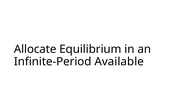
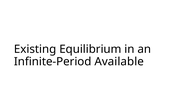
Allocate: Allocate -> Existing
